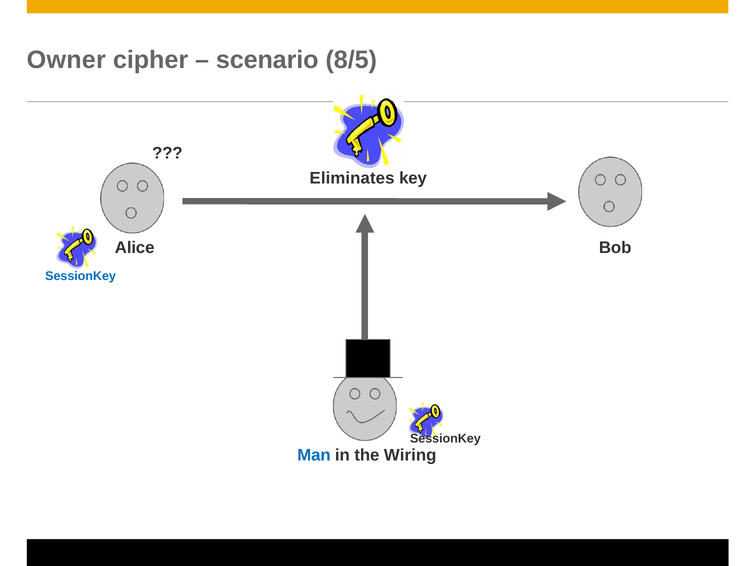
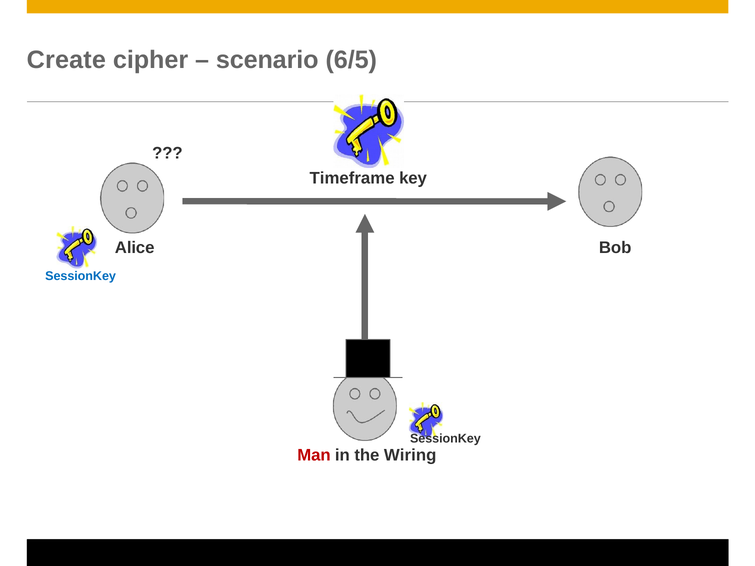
Owner: Owner -> Create
8/5: 8/5 -> 6/5
Eliminates: Eliminates -> Timeframe
Man colour: blue -> red
